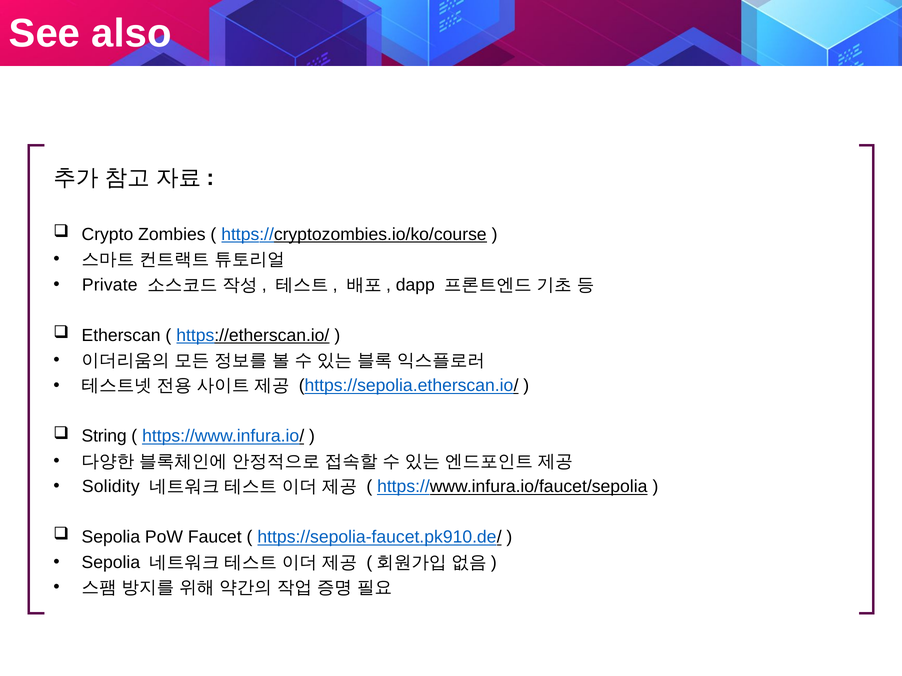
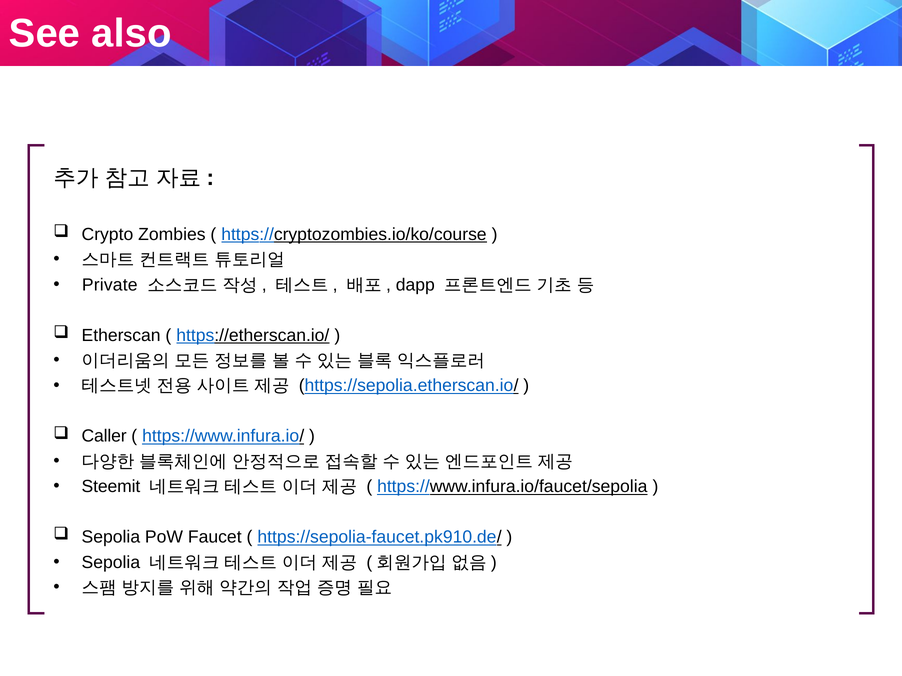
String: String -> Caller
Solidity: Solidity -> Steemit
